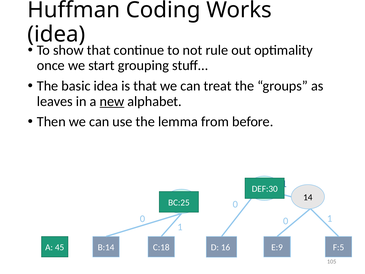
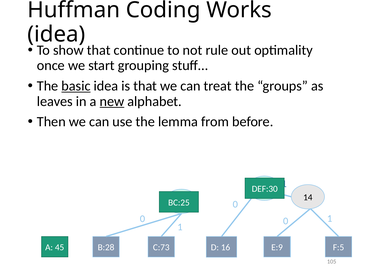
basic underline: none -> present
B:14: B:14 -> B:28
C:18: C:18 -> C:73
